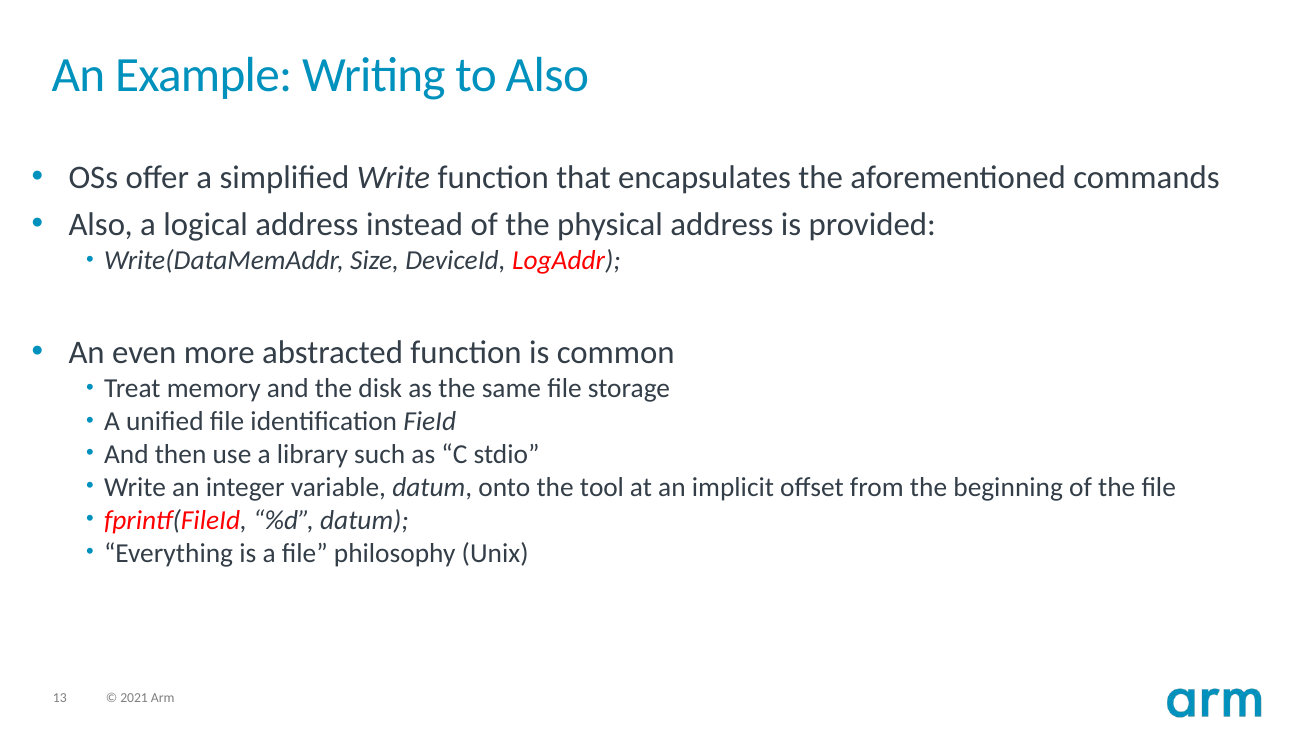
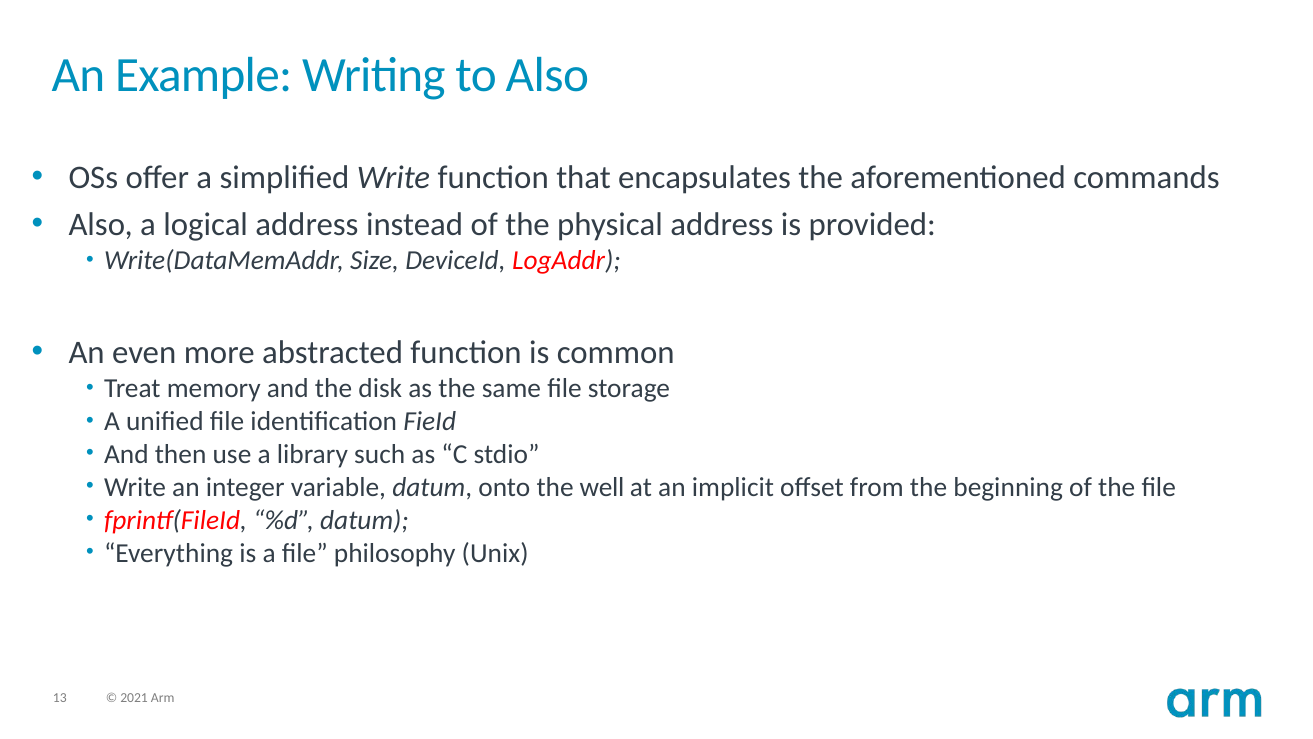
tool: tool -> well
